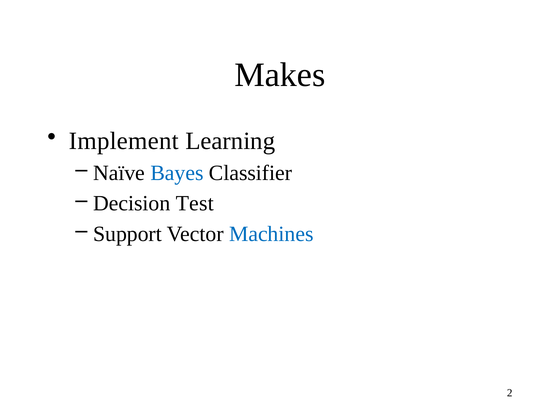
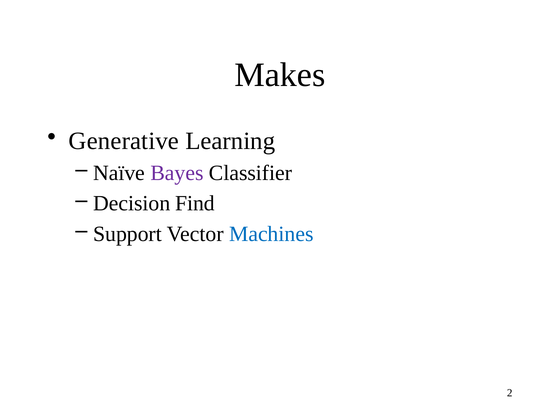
Implement: Implement -> Generative
Bayes colour: blue -> purple
Test: Test -> Find
